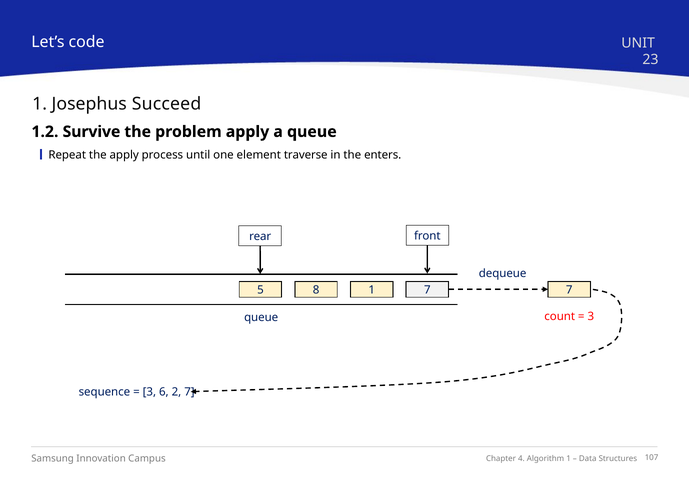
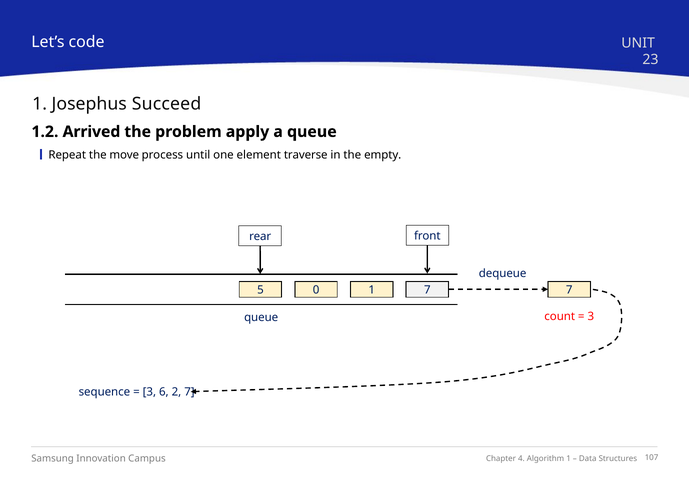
Survive: Survive -> Arrived
the apply: apply -> move
enters: enters -> empty
8: 8 -> 0
